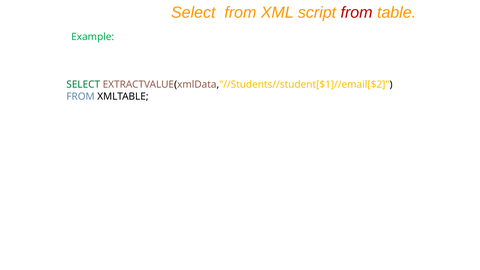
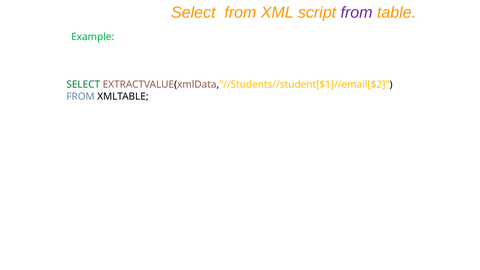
from at (357, 12) colour: red -> purple
